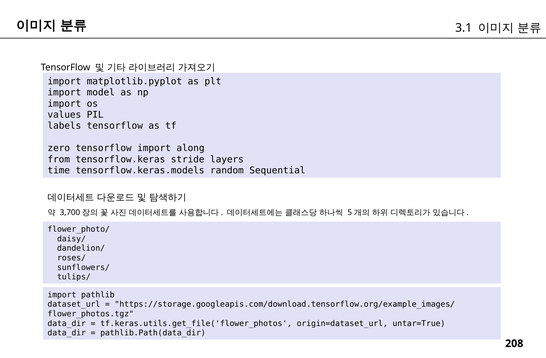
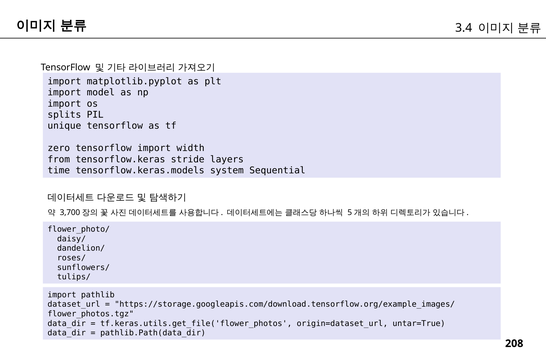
3.1: 3.1 -> 3.4
values: values -> splits
labels: labels -> unique
along: along -> width
random: random -> system
